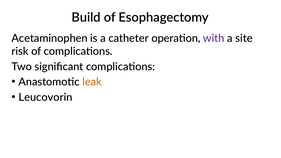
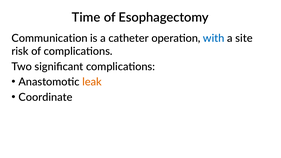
Build: Build -> Time
Acetaminophen: Acetaminophen -> Communication
with colour: purple -> blue
Leucovorin: Leucovorin -> Coordinate
